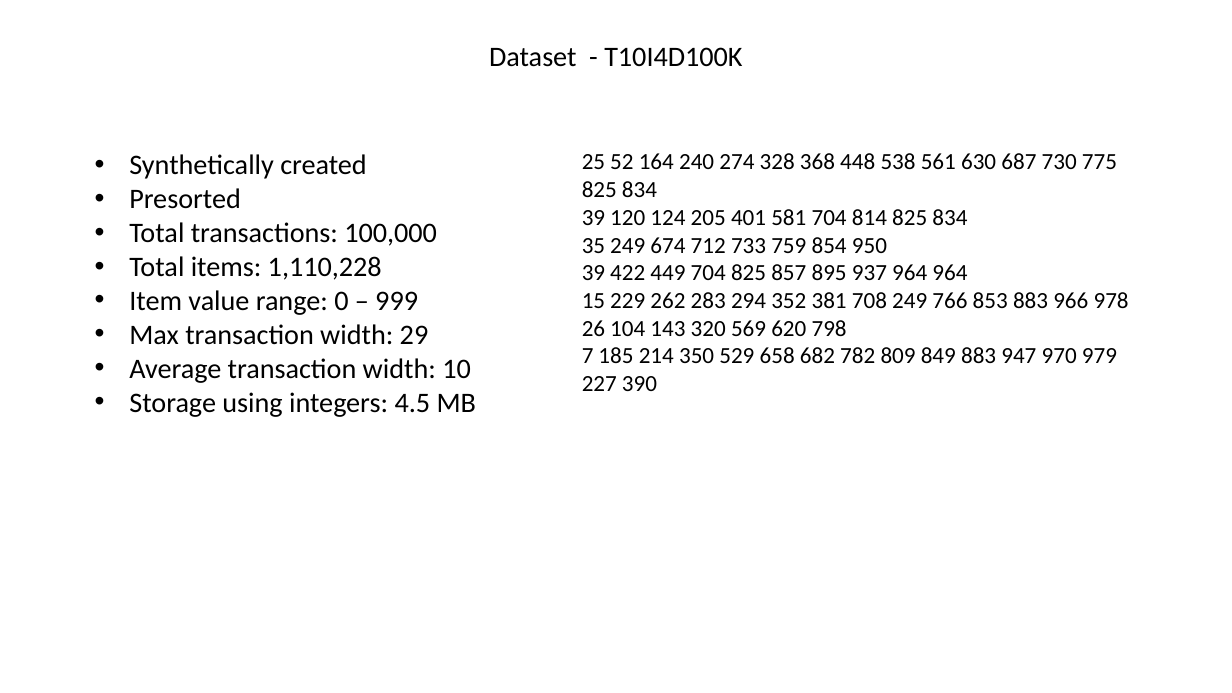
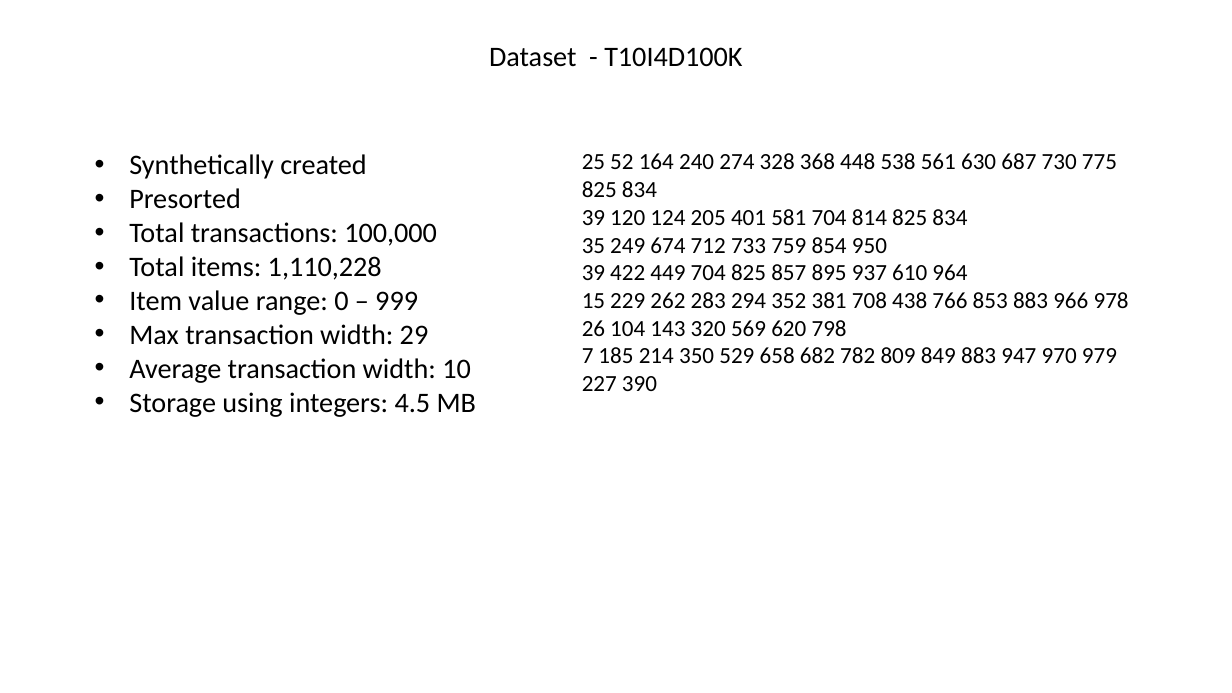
937 964: 964 -> 610
708 249: 249 -> 438
